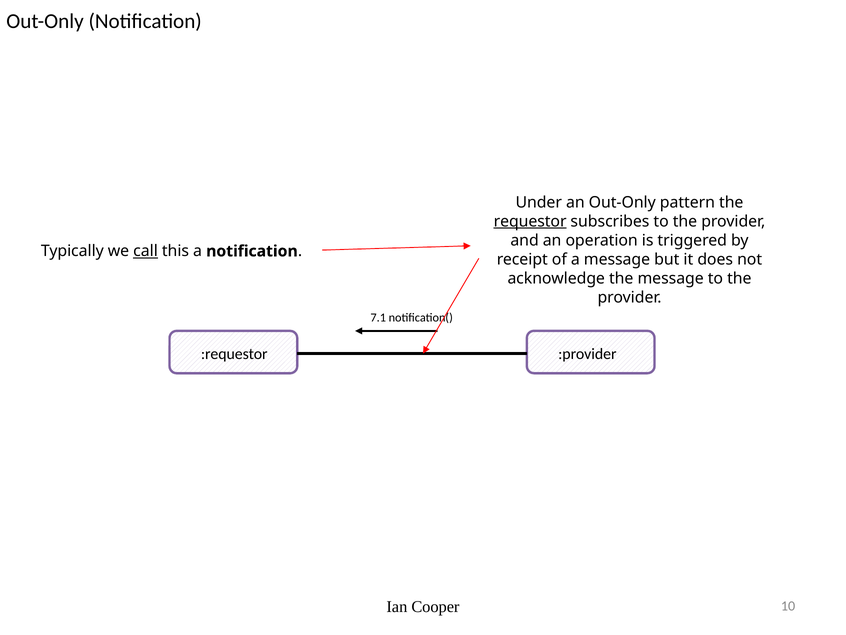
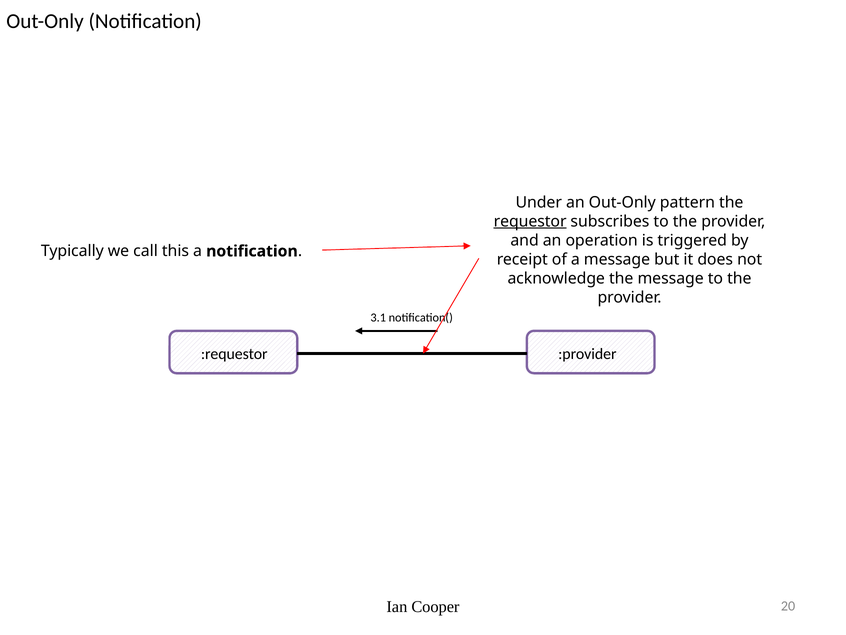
call underline: present -> none
7.1: 7.1 -> 3.1
10: 10 -> 20
